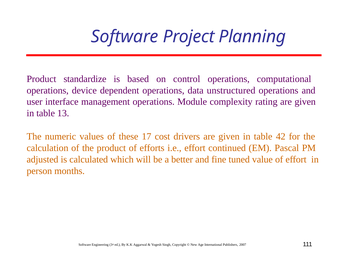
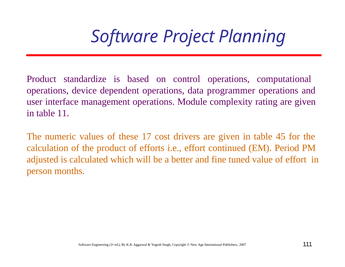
unstructured: unstructured -> programmer
13: 13 -> 11
42: 42 -> 45
Pascal: Pascal -> Period
